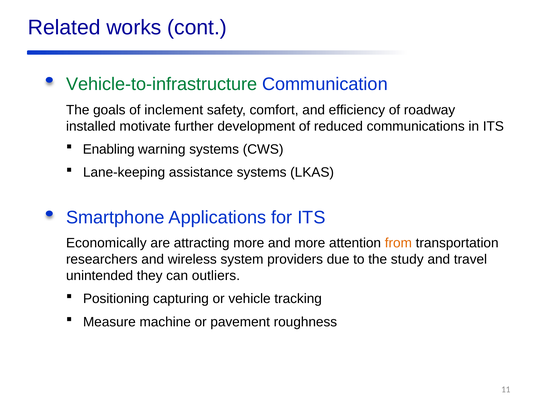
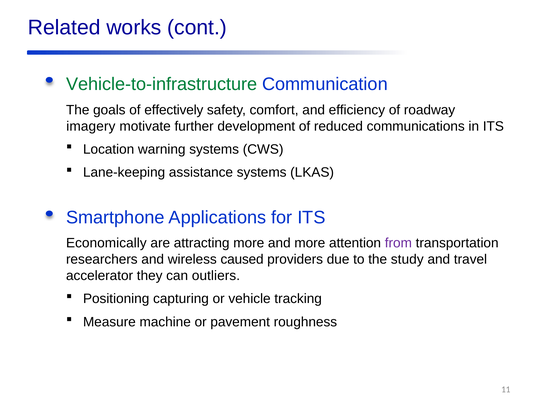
inclement: inclement -> effectively
installed: installed -> imagery
Enabling: Enabling -> Location
from colour: orange -> purple
system: system -> caused
unintended: unintended -> accelerator
